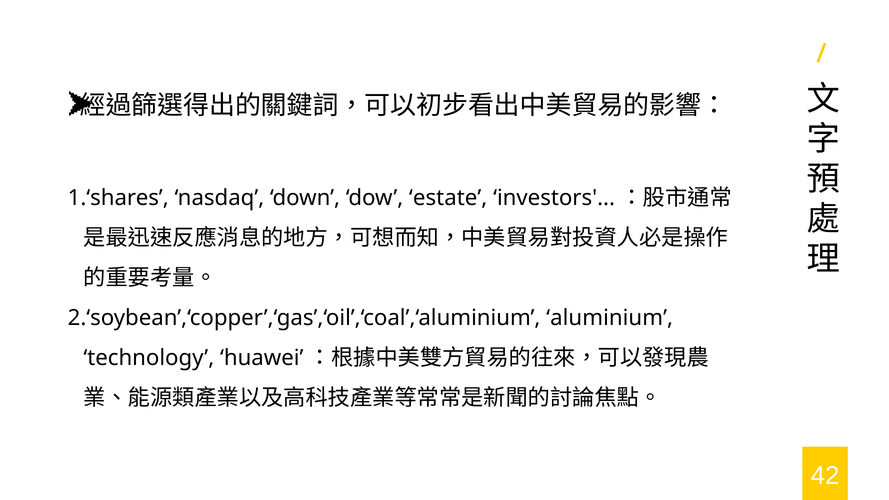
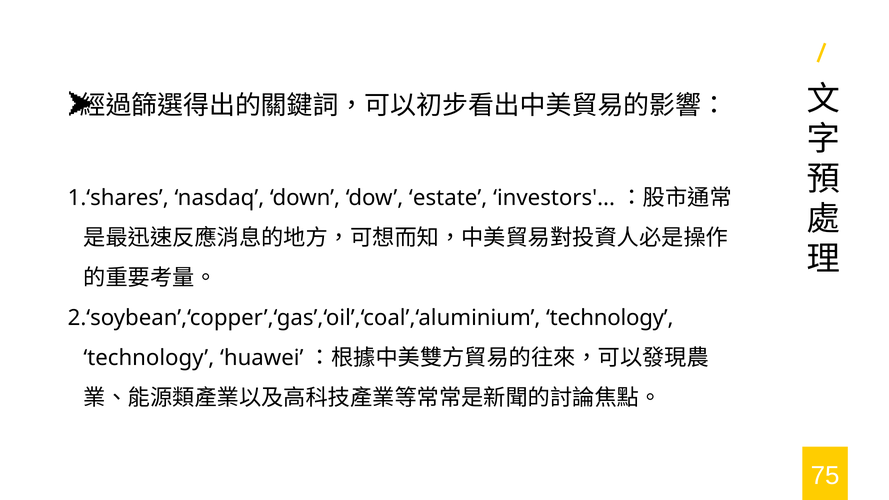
aluminium at (610, 318): aluminium -> technology
42: 42 -> 75
